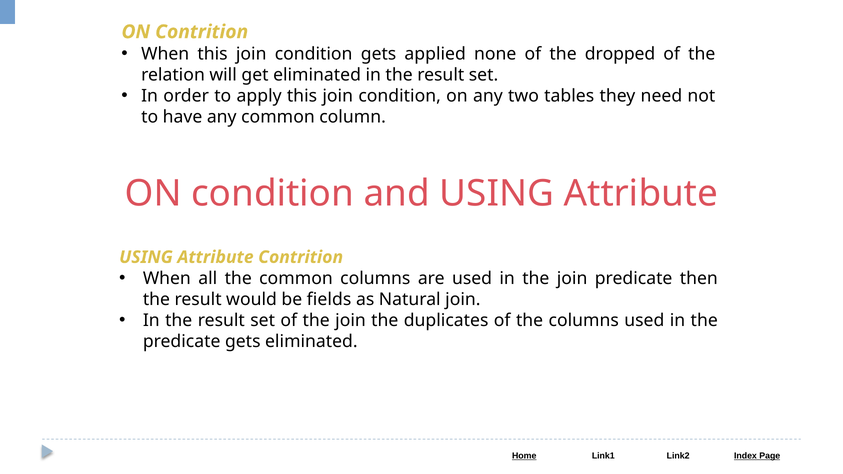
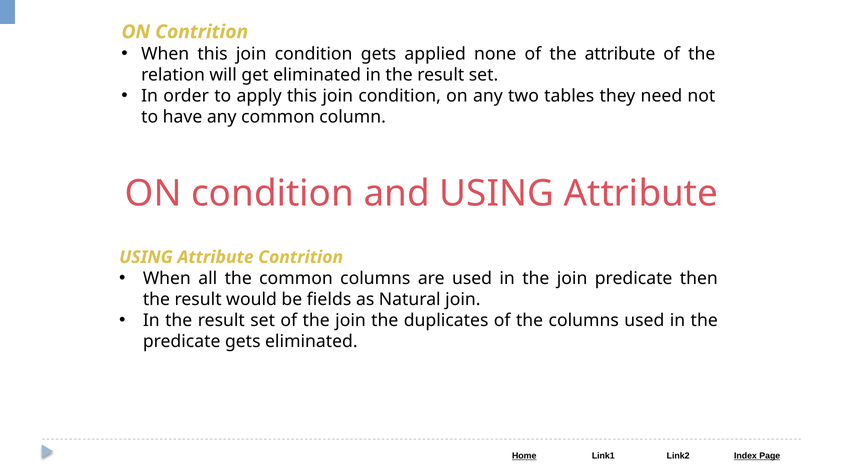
the dropped: dropped -> attribute
